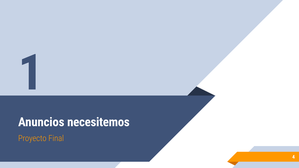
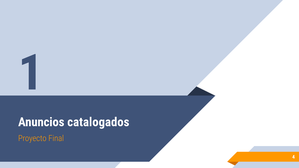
necesitemos: necesitemos -> catalogados
